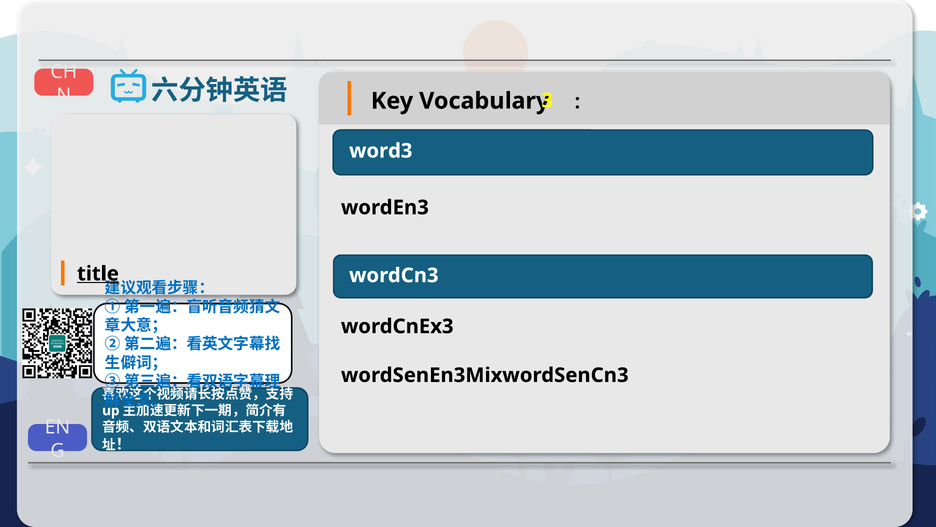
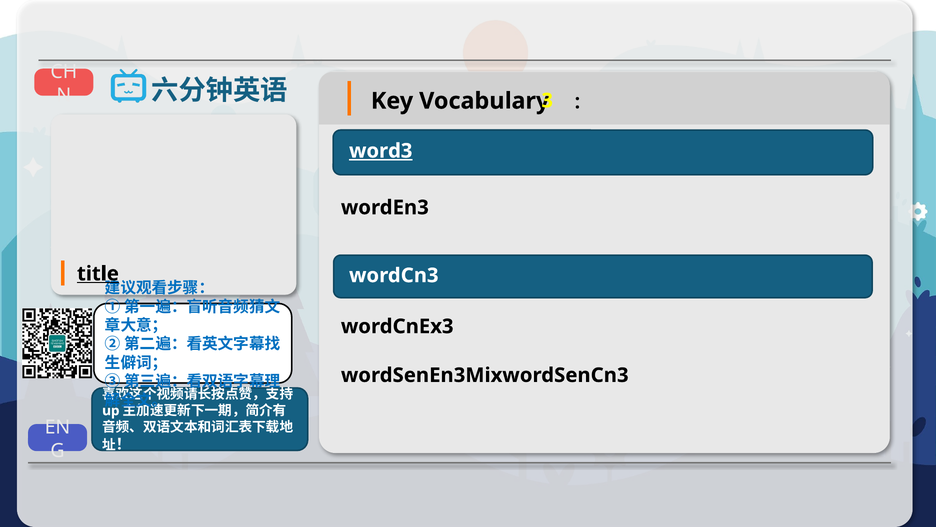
word3 underline: none -> present
